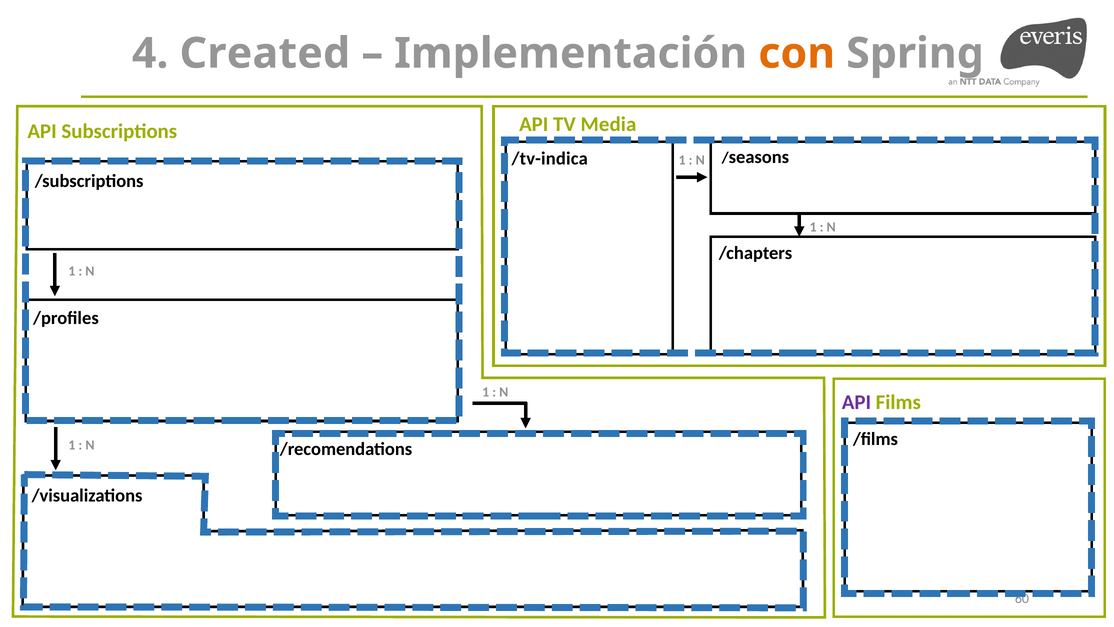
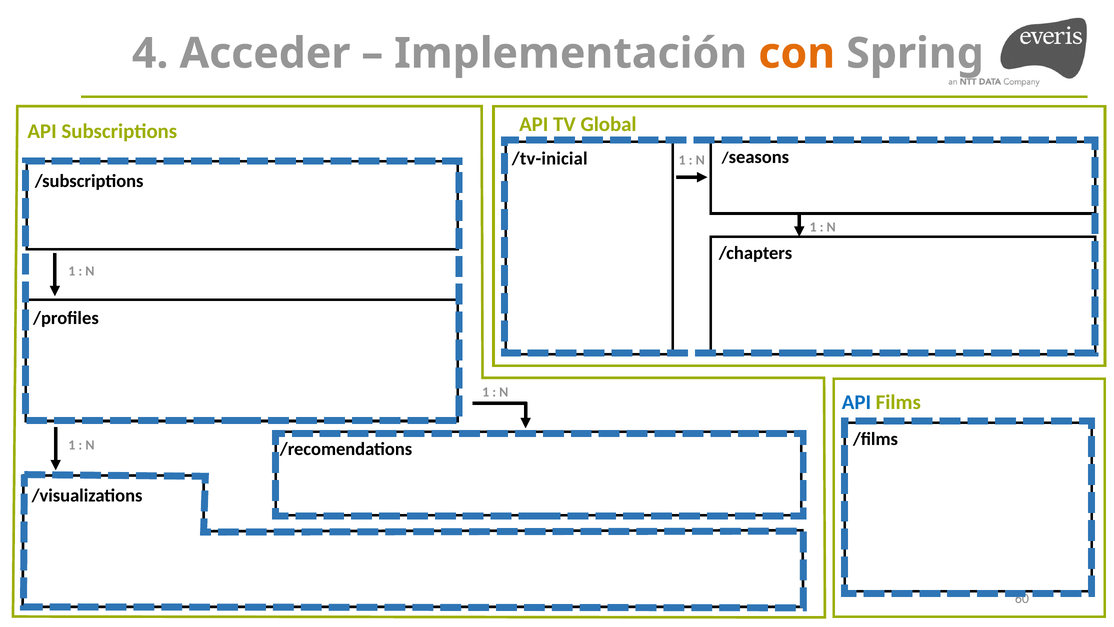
Created: Created -> Acceder
Media: Media -> Global
/tv-indica: /tv-indica -> /tv-inicial
API at (856, 402) colour: purple -> blue
